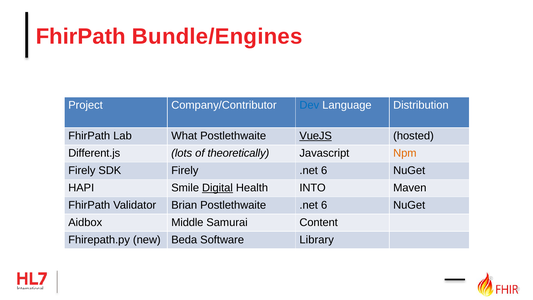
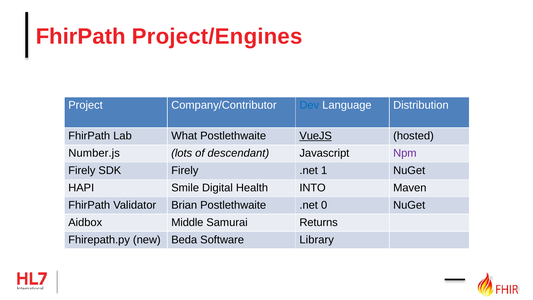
Bundle/Engines: Bundle/Engines -> Project/Engines
Different.js: Different.js -> Number.js
theoretically: theoretically -> descendant
Npm colour: orange -> purple
Firely .net 6: 6 -> 1
Digital underline: present -> none
Postlethwaite .net 6: 6 -> 0
Content: Content -> Returns
